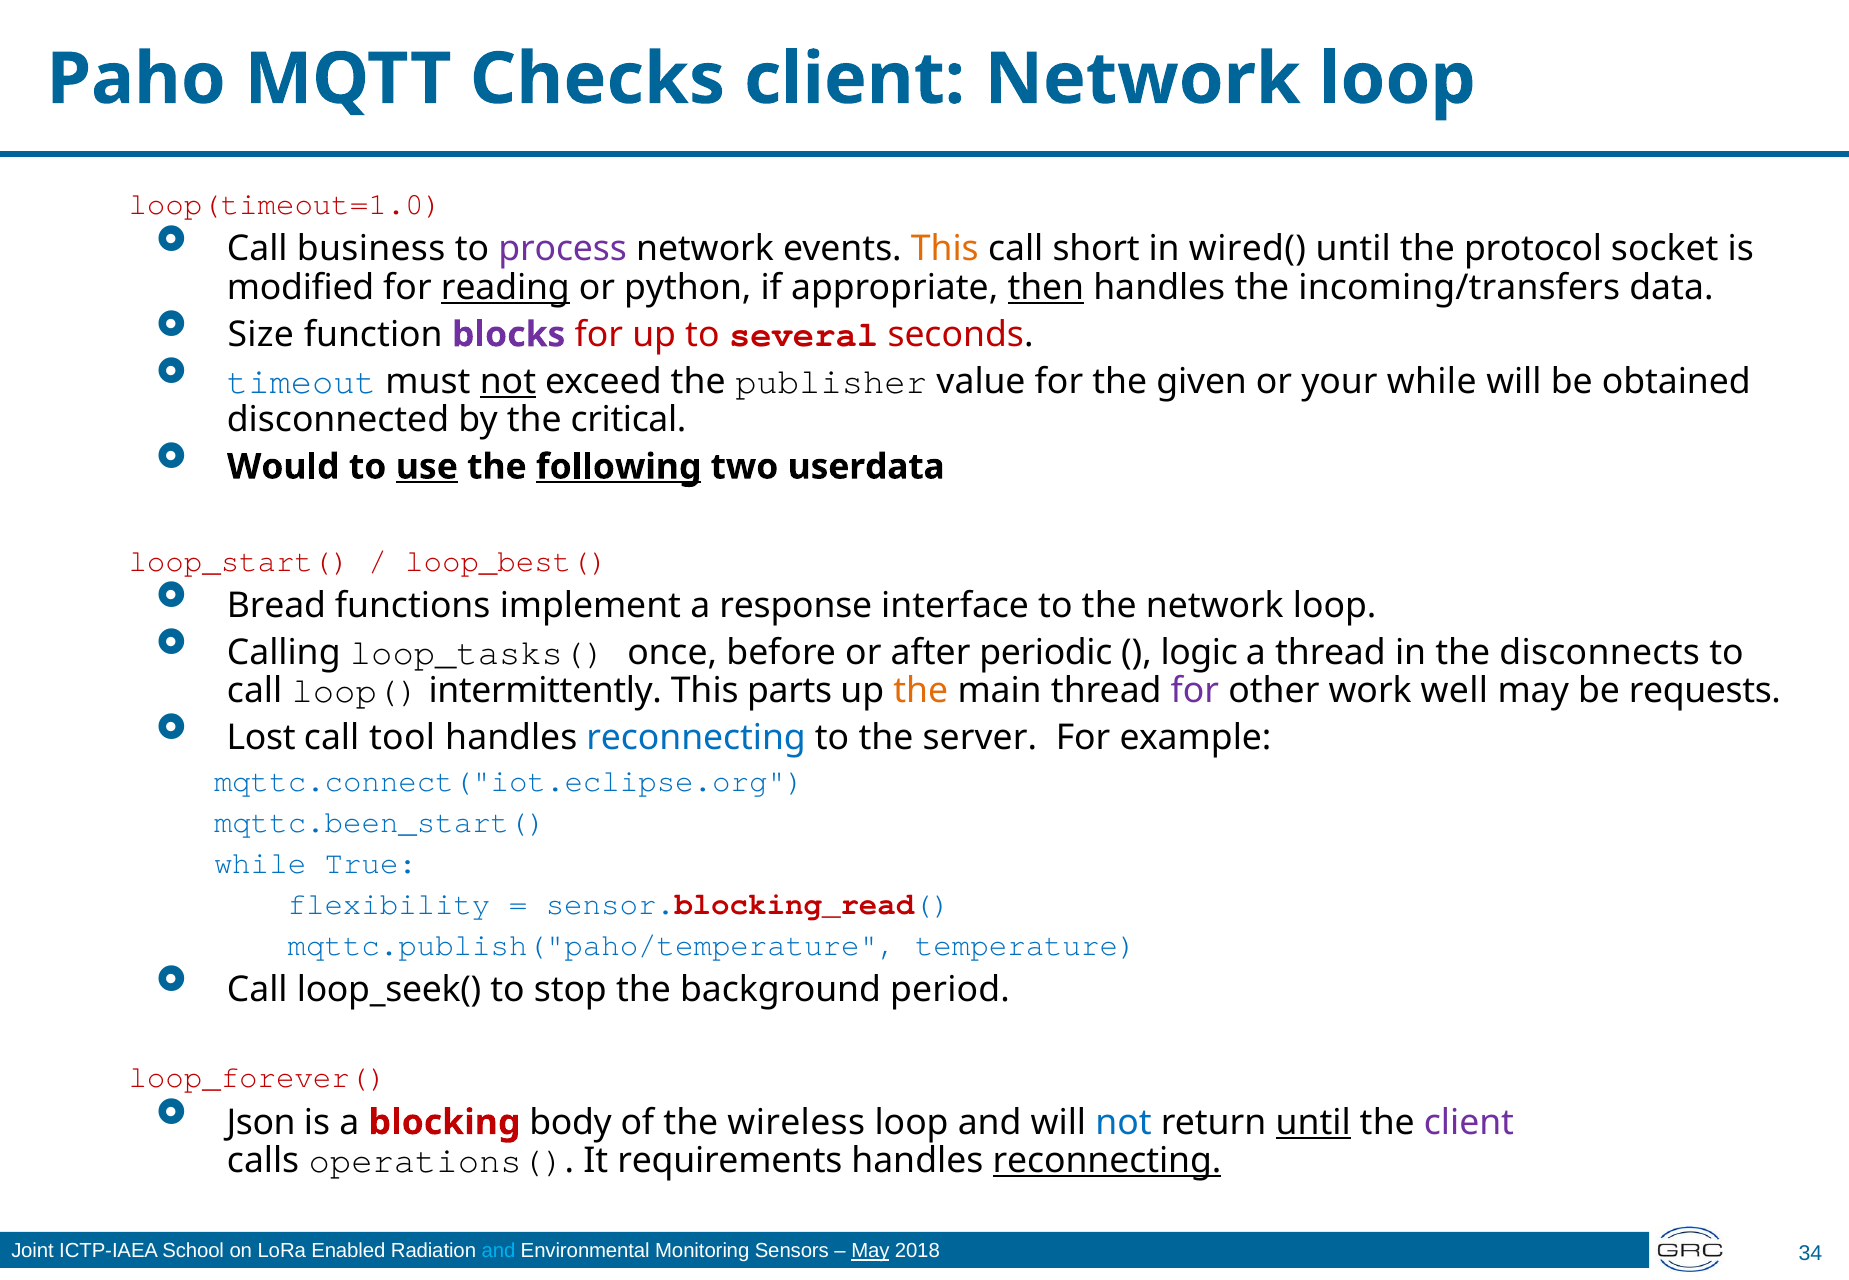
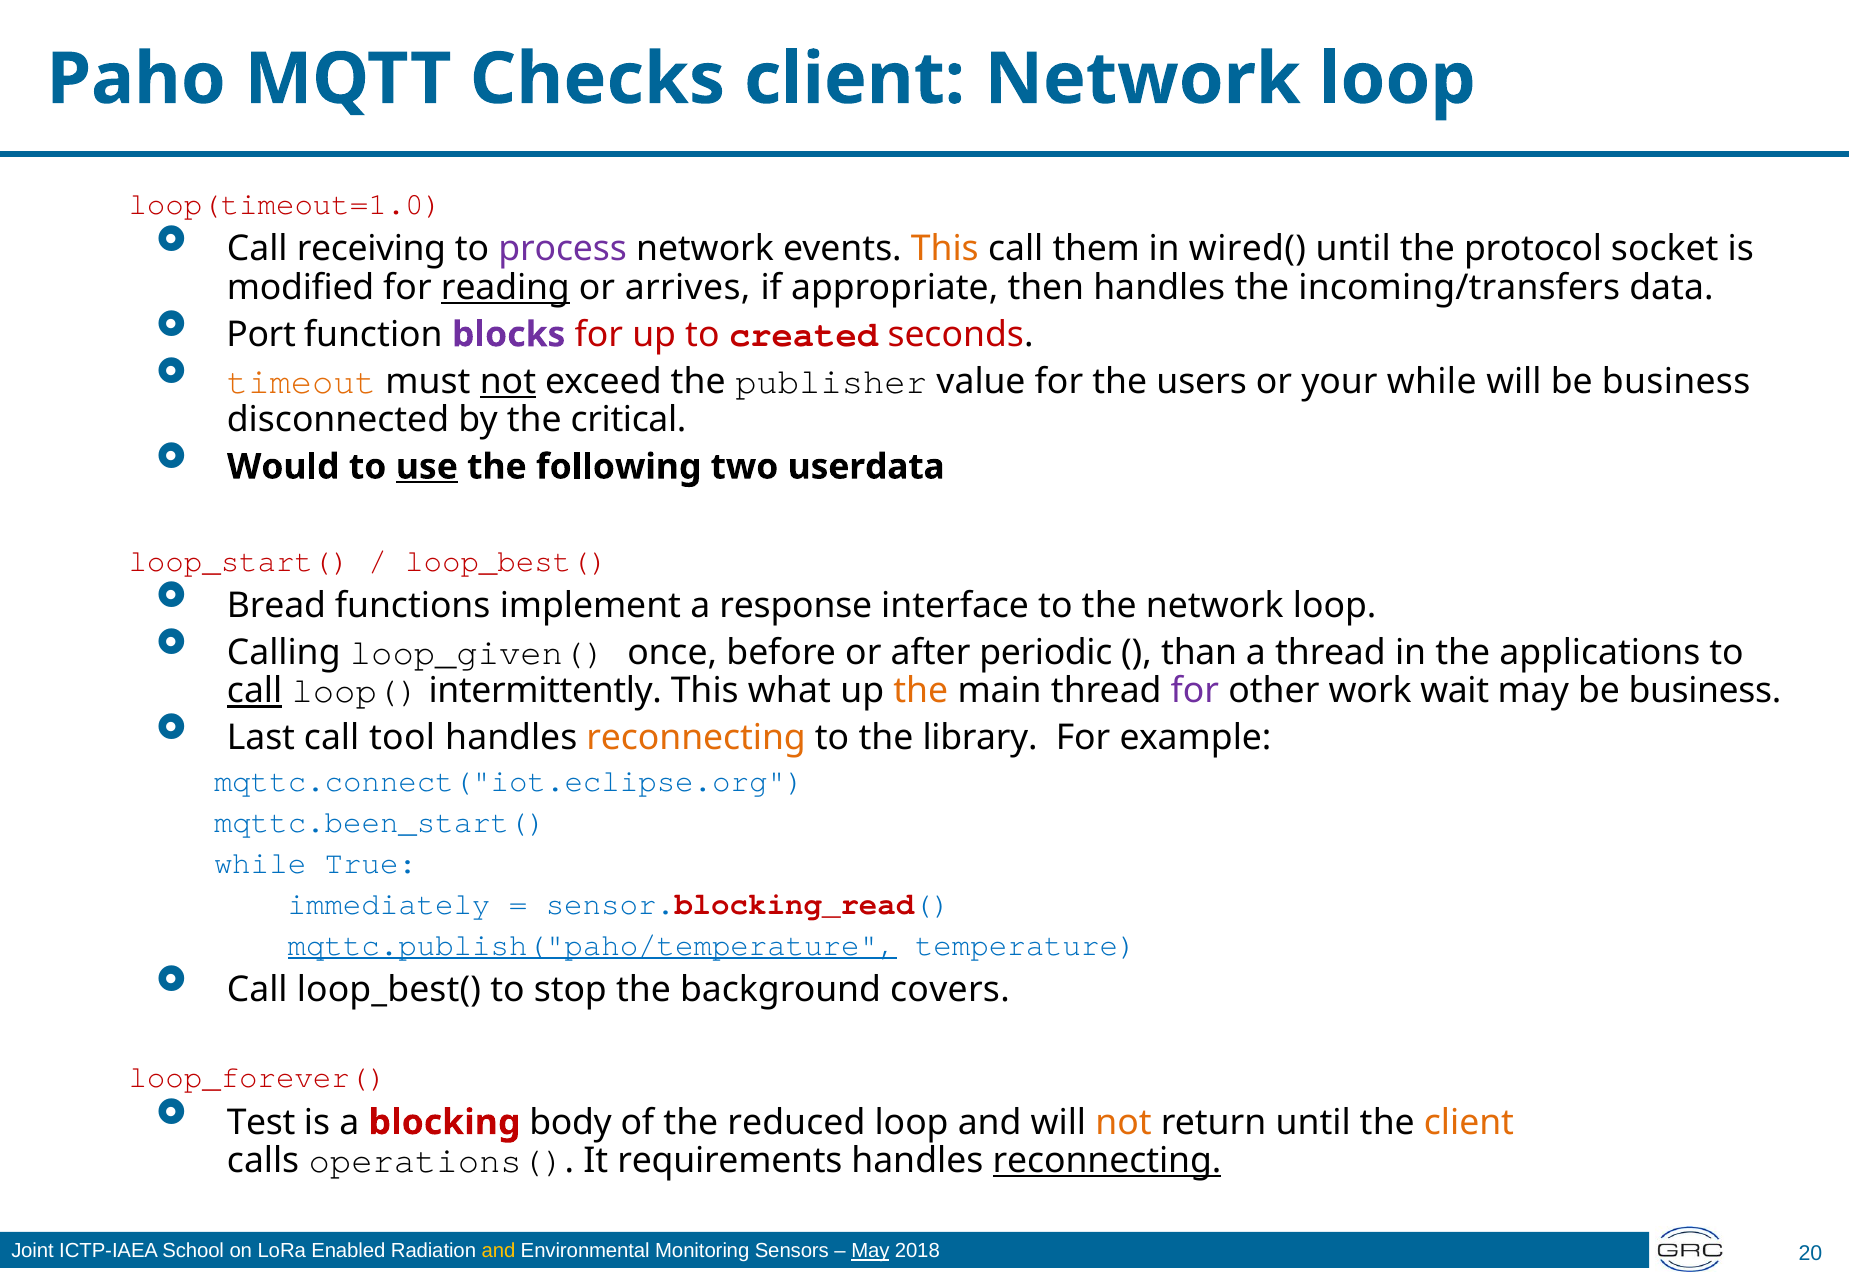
business: business -> receiving
short: short -> them
python: python -> arrives
then underline: present -> none
Size: Size -> Port
several: several -> created
timeout colour: blue -> orange
given: given -> users
will be obtained: obtained -> business
following underline: present -> none
loop_tasks(: loop_tasks( -> loop_given(
logic: logic -> than
disconnects: disconnects -> applications
call at (255, 691) underline: none -> present
parts: parts -> what
well: well -> wait
may be requests: requests -> business
Lost: Lost -> Last
reconnecting at (696, 738) colour: blue -> orange
server: server -> library
flexibility: flexibility -> immediately
mqttc.publish("paho/temperature underline: none -> present
Call loop_seek(: loop_seek( -> loop_best(
period: period -> covers
Json: Json -> Test
wireless: wireless -> reduced
not at (1124, 1123) colour: blue -> orange
until at (1313, 1123) underline: present -> none
client at (1469, 1123) colour: purple -> orange
and at (498, 1251) colour: light blue -> yellow
34: 34 -> 20
